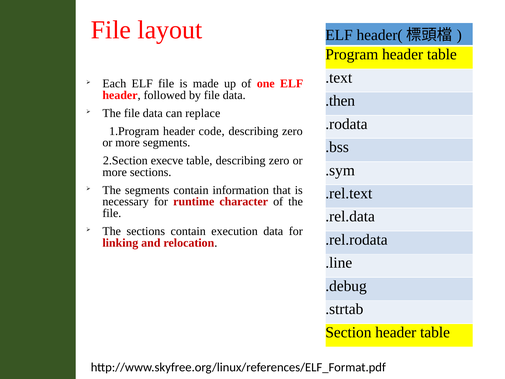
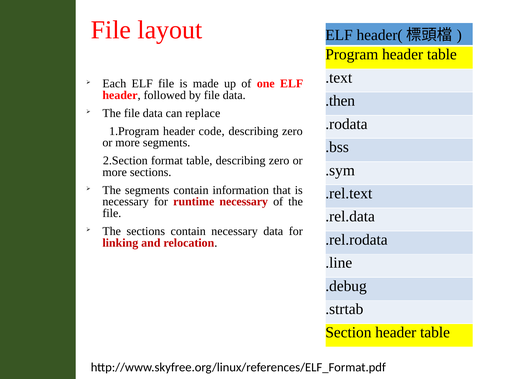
execve: execve -> format
runtime character: character -> necessary
contain execution: execution -> necessary
